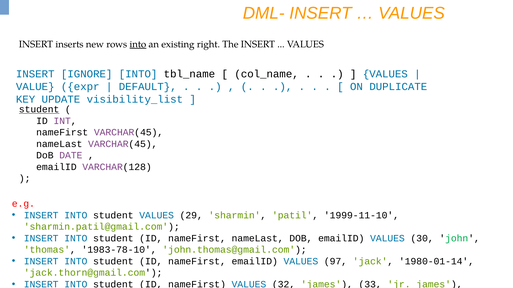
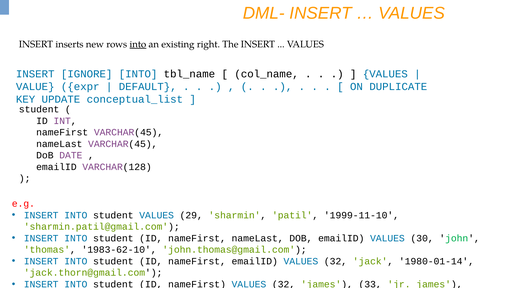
visibility_list: visibility_list -> conceptual_list
student at (39, 110) underline: present -> none
1983-78-10: 1983-78-10 -> 1983-62-10
emailID VALUES 97: 97 -> 32
